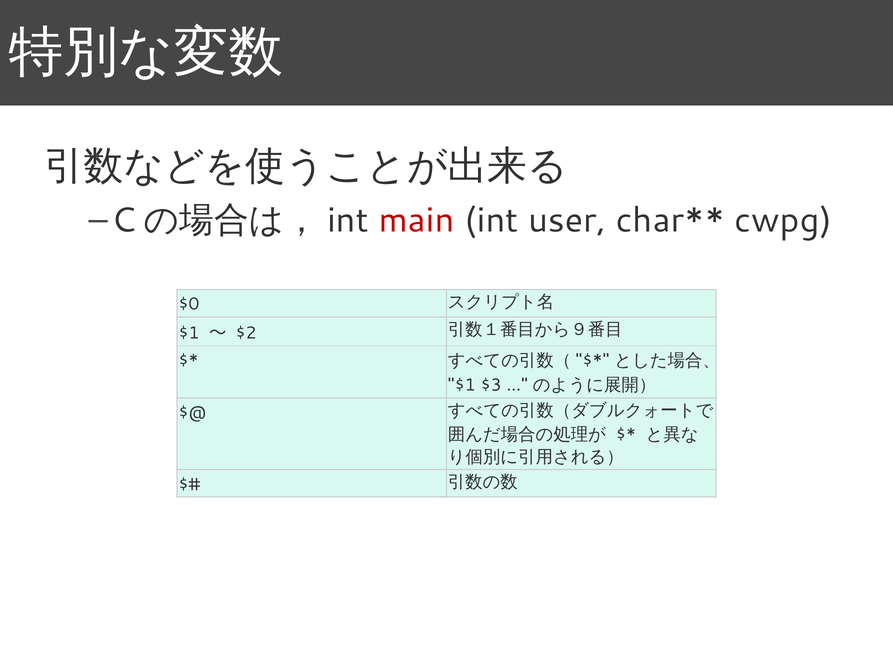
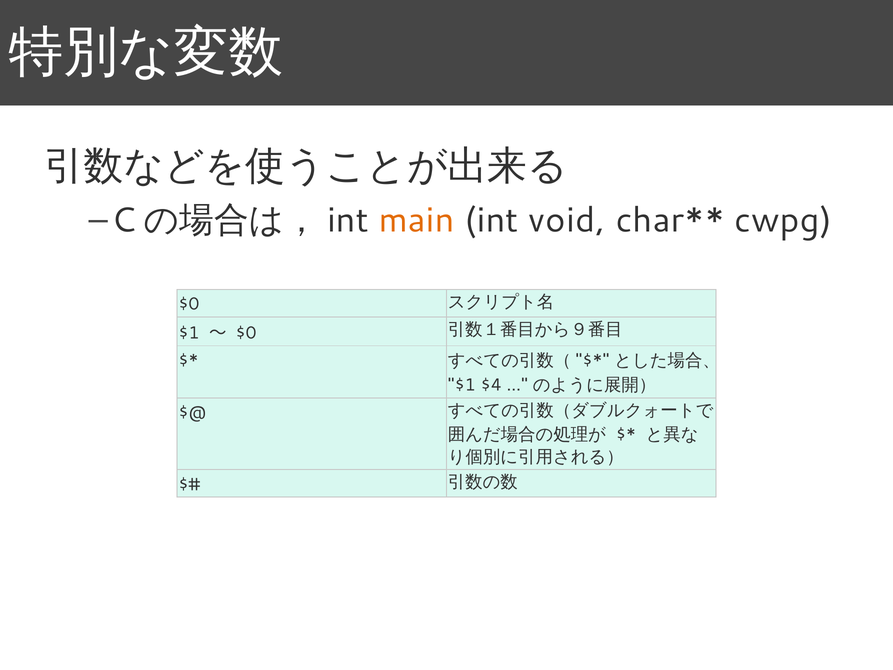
main colour: red -> orange
user: user -> void
$2 at (246, 333): $2 -> $0
$3: $3 -> $4
